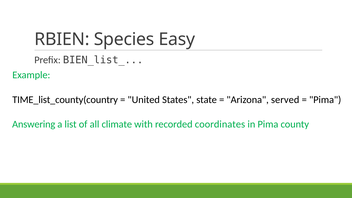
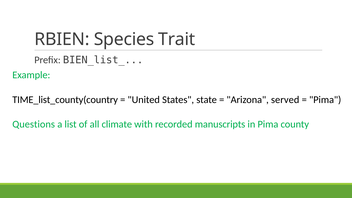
Easy: Easy -> Trait
Answering: Answering -> Questions
coordinates: coordinates -> manuscripts
